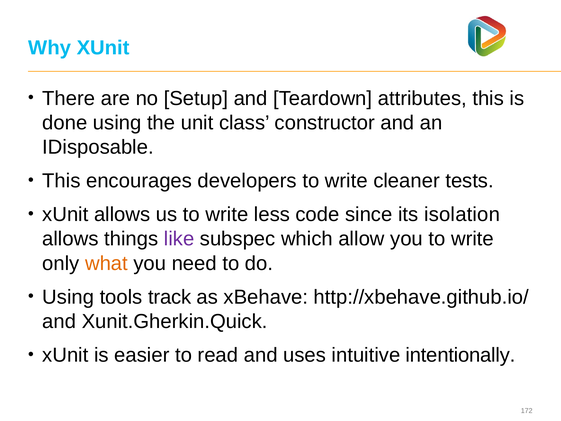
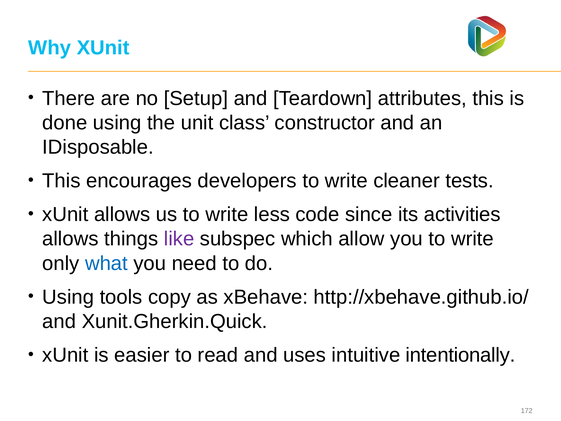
isolation: isolation -> activities
what colour: orange -> blue
track: track -> copy
